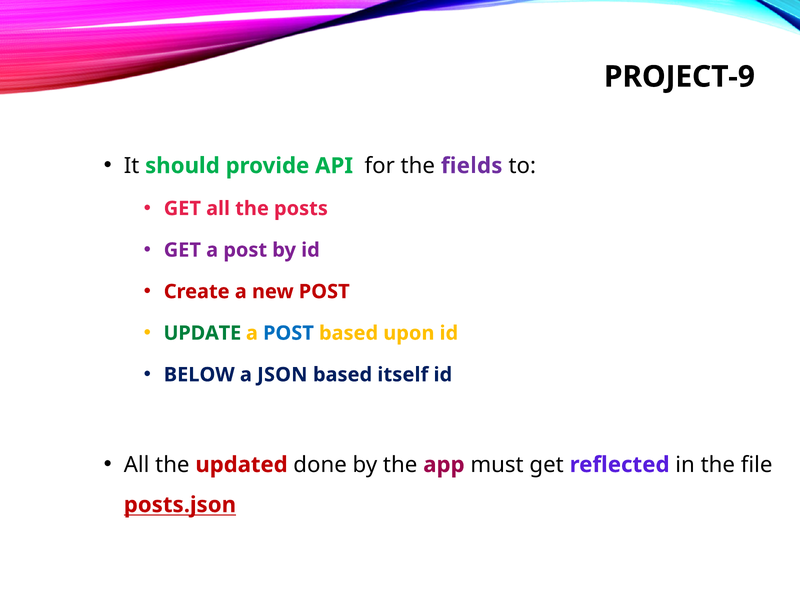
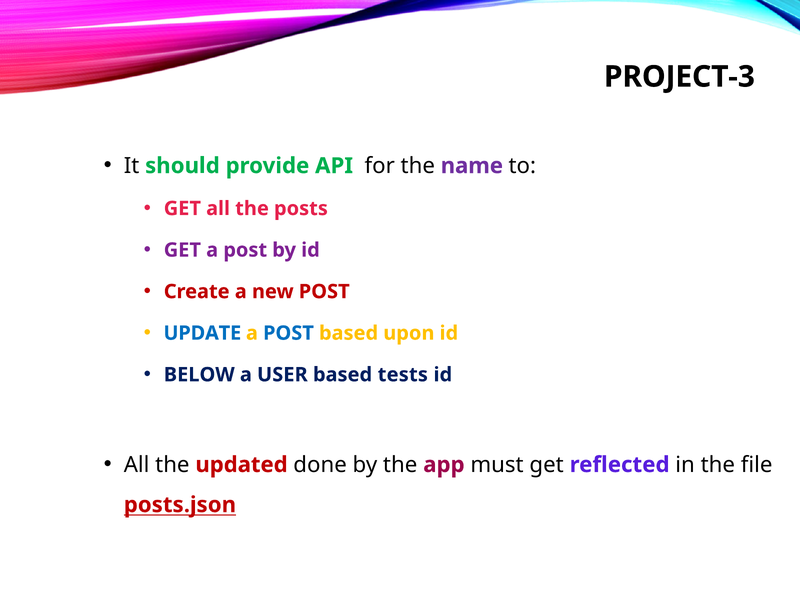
PROJECT-9: PROJECT-9 -> PROJECT-3
fields: fields -> name
UPDATE colour: green -> blue
JSON: JSON -> USER
itself: itself -> tests
